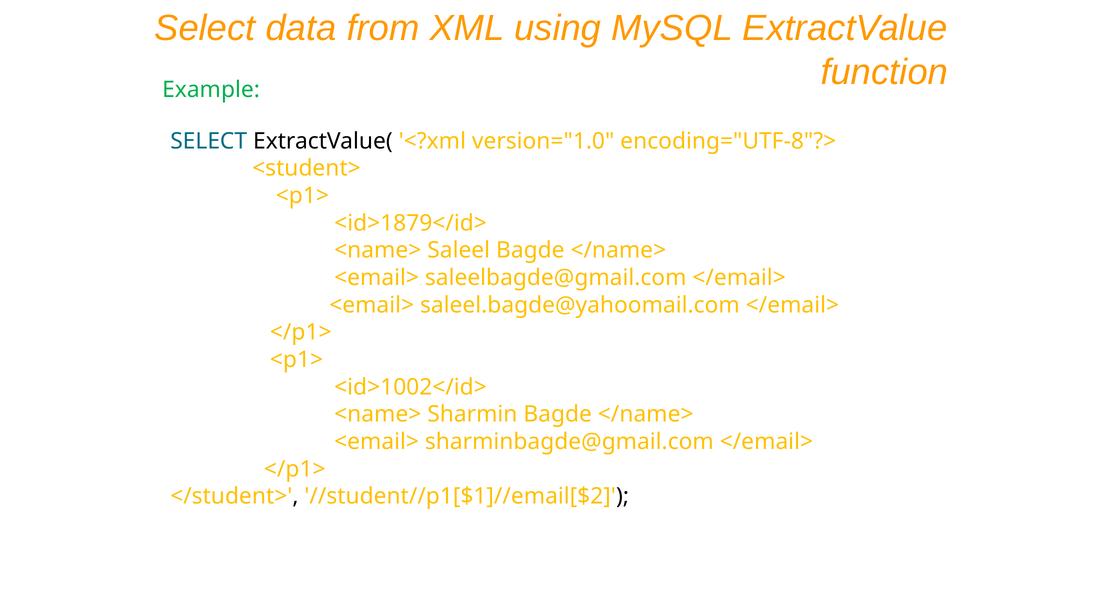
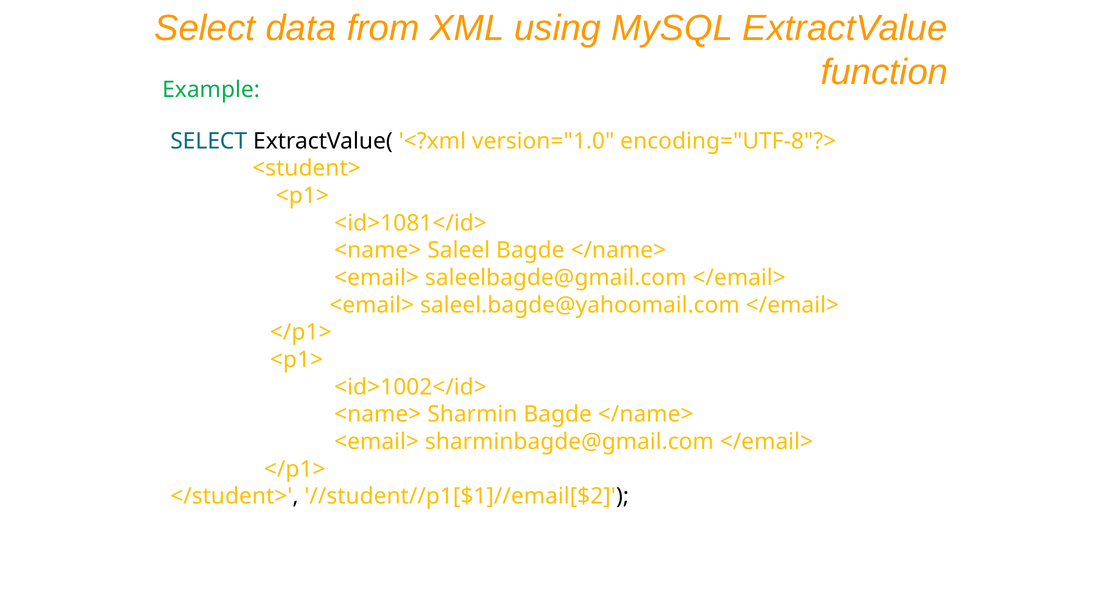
<id>1879</id>: <id>1879</id> -> <id>1081</id>
